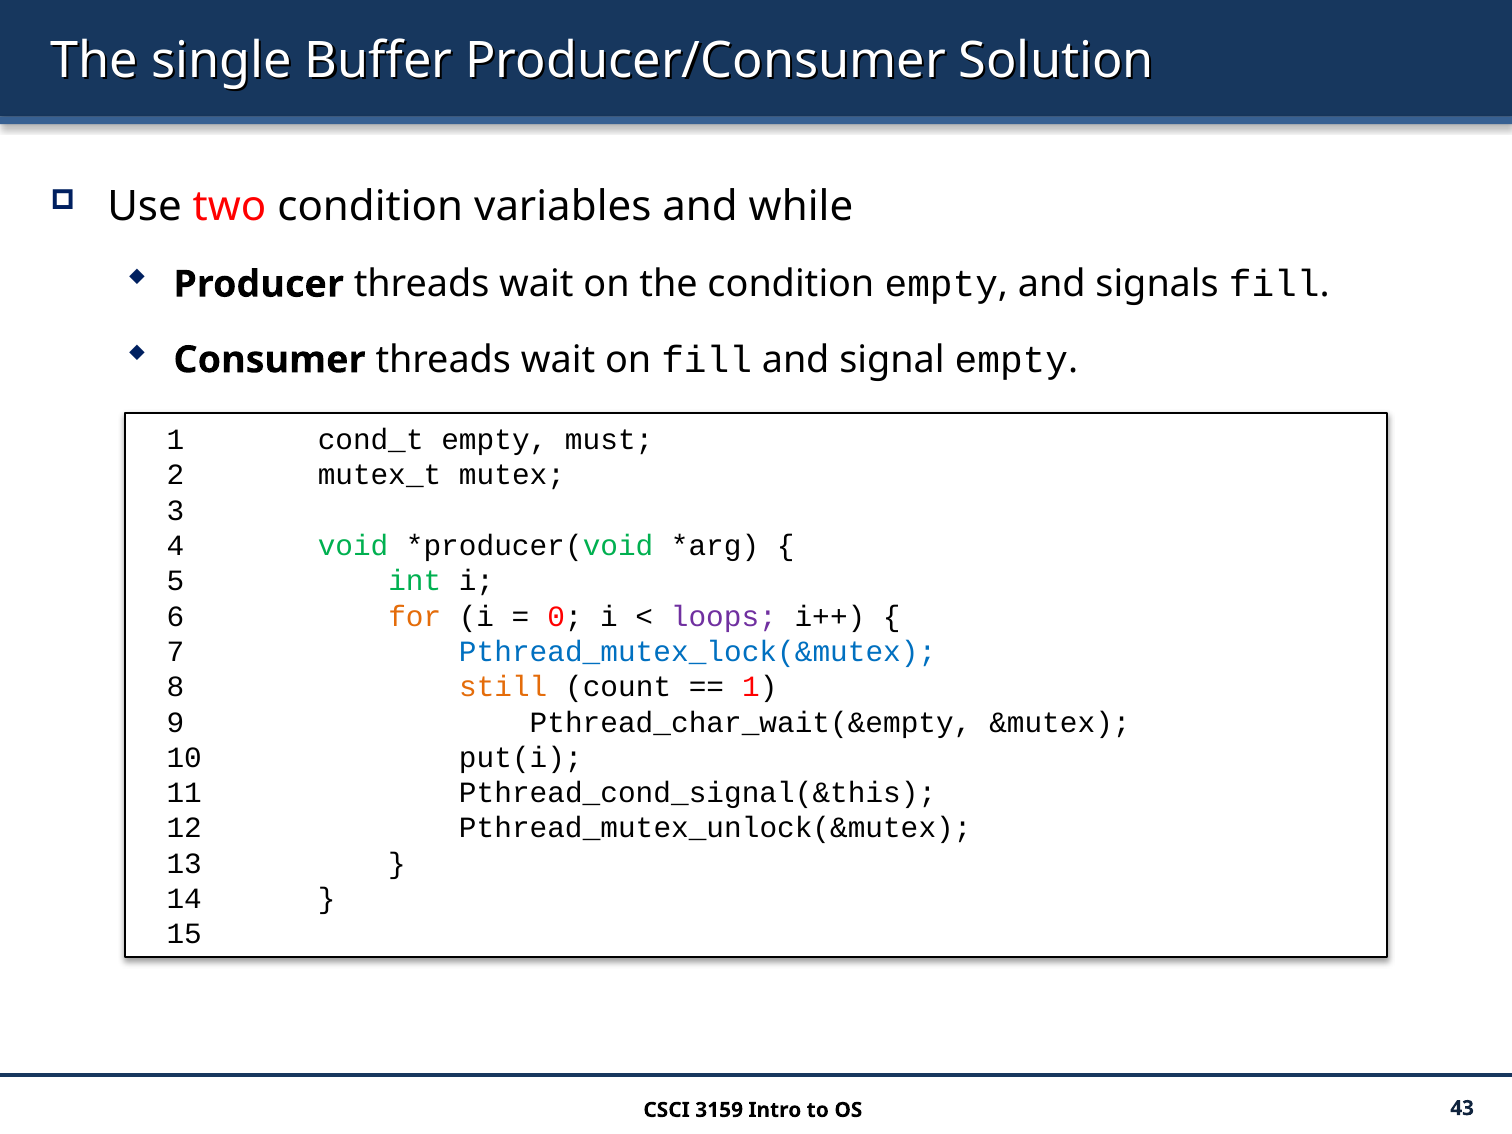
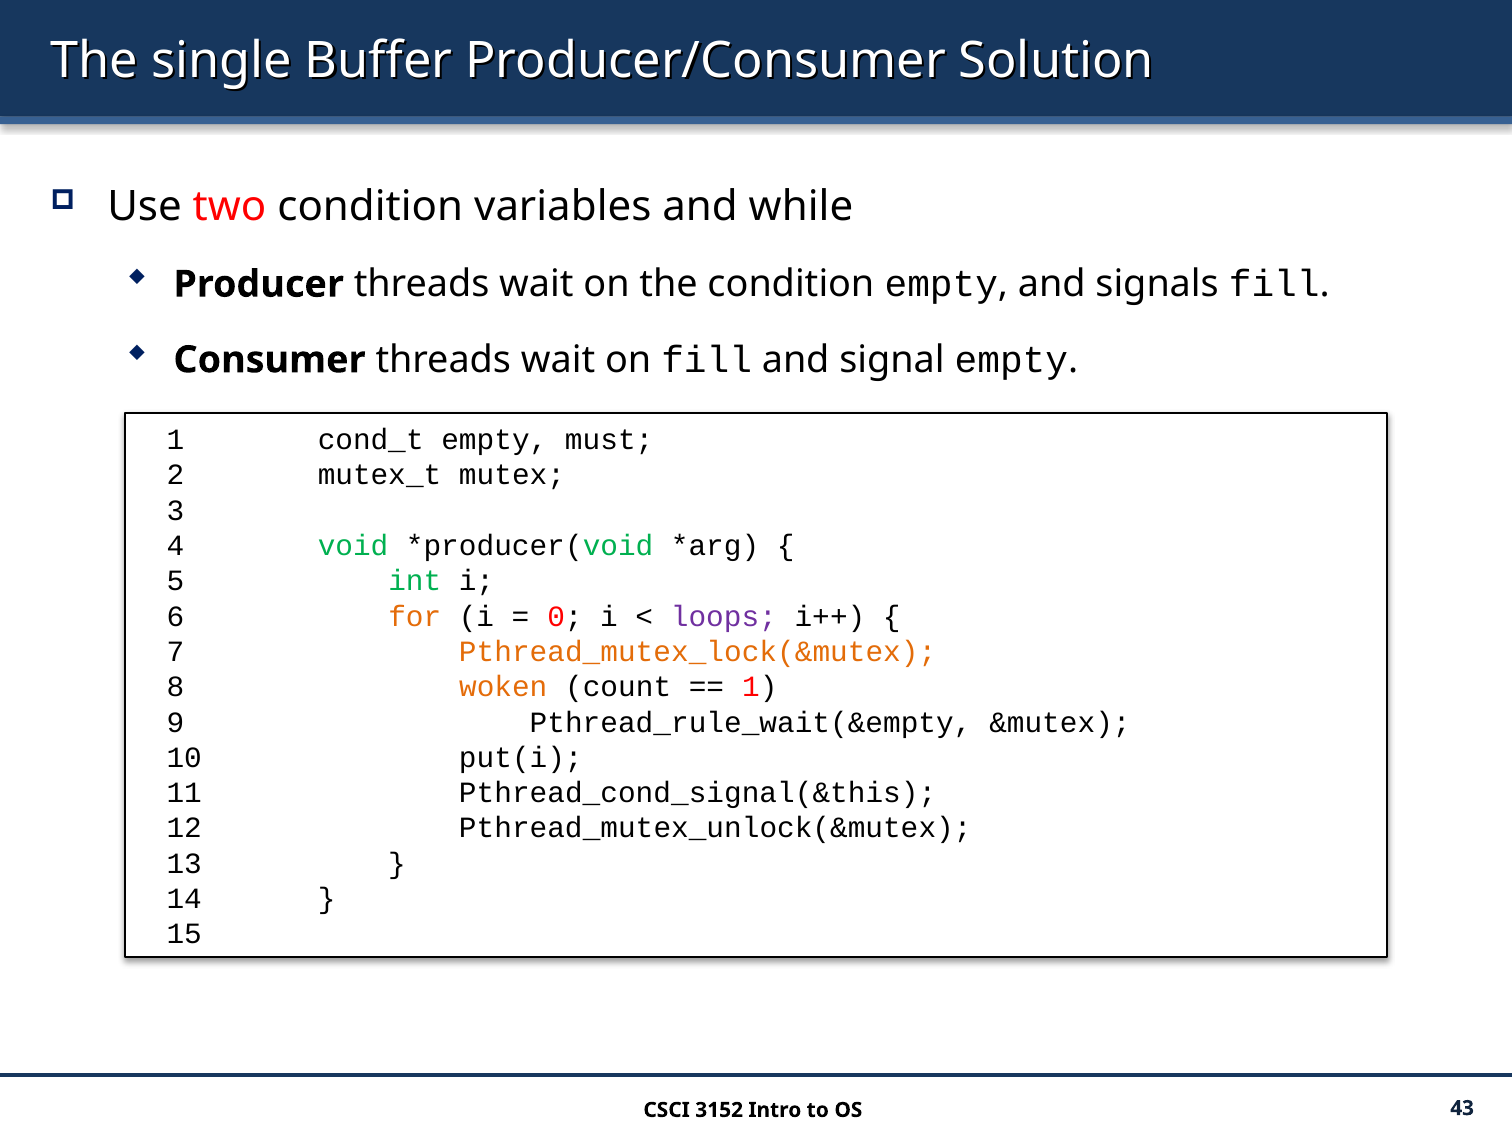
Pthread_mutex_lock(&mutex colour: blue -> orange
still: still -> woken
Pthread_char_wait(&empty: Pthread_char_wait(&empty -> Pthread_rule_wait(&empty
3159: 3159 -> 3152
